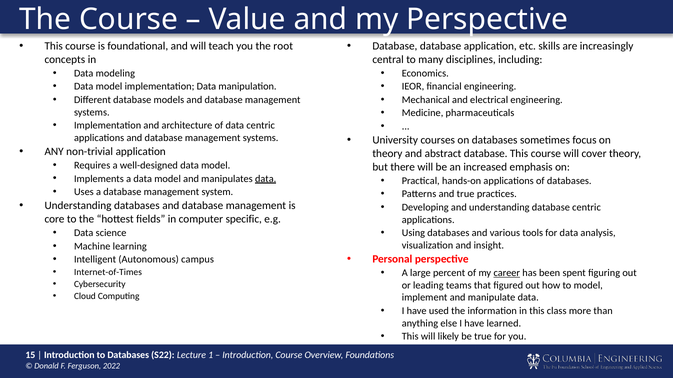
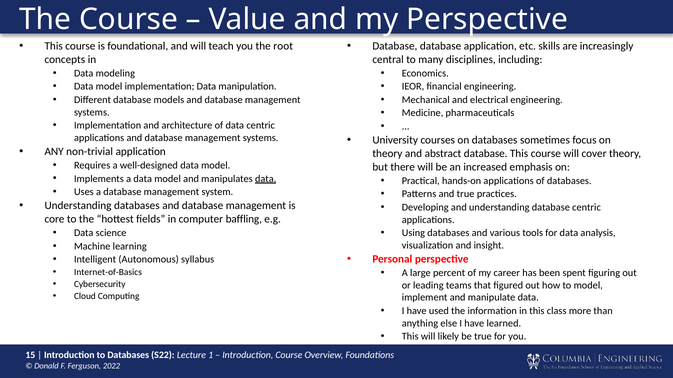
specific: specific -> baffling
campus: campus -> syllabus
Internet-of-Times: Internet-of-Times -> Internet-of-Basics
career underline: present -> none
